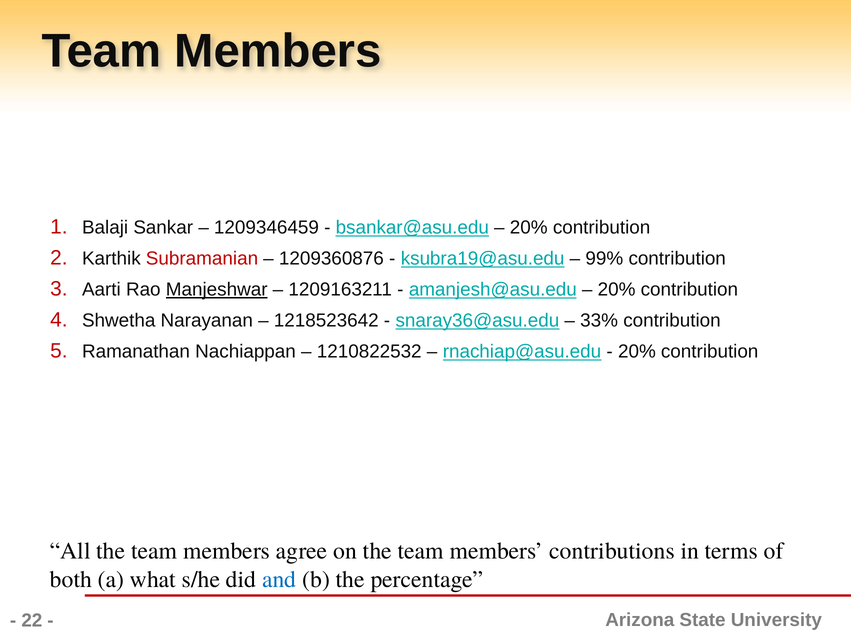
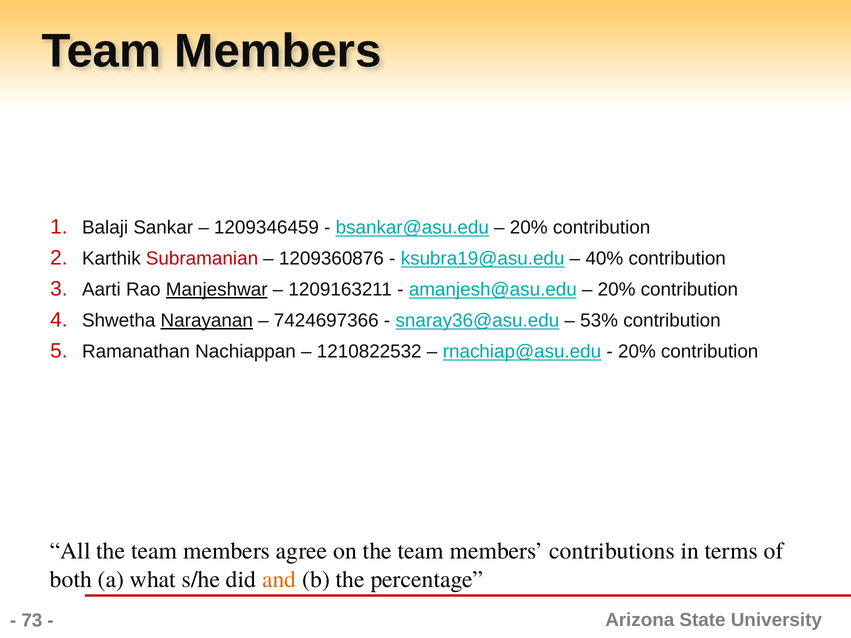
99%: 99% -> 40%
Narayanan underline: none -> present
1218523642: 1218523642 -> 7424697366
33%: 33% -> 53%
and colour: blue -> orange
22: 22 -> 73
